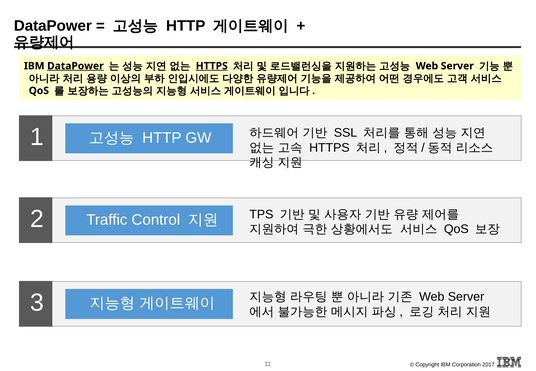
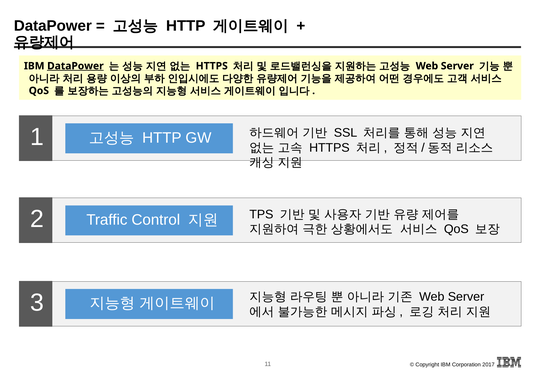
HTTPS at (212, 66) underline: present -> none
